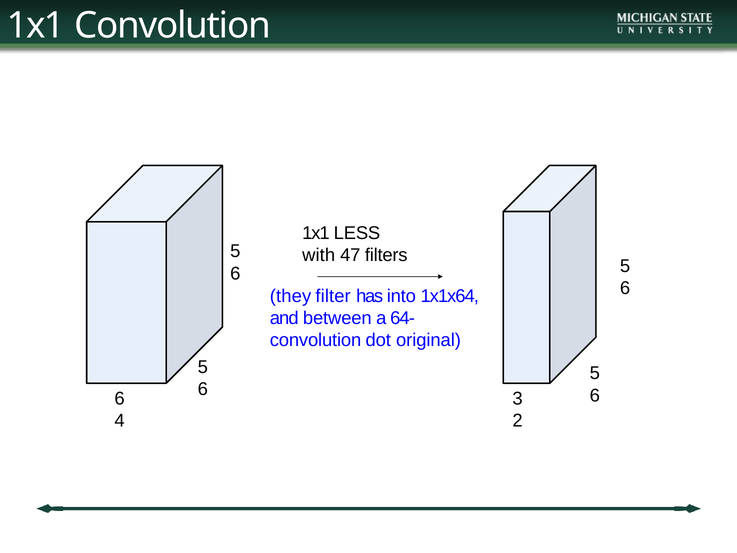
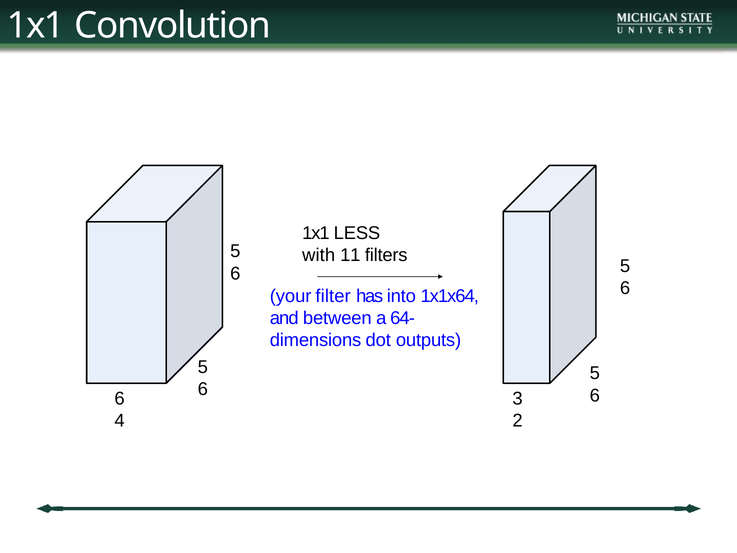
47: 47 -> 11
they: they -> your
convolution at (316, 340): convolution -> dimensions
original: original -> outputs
